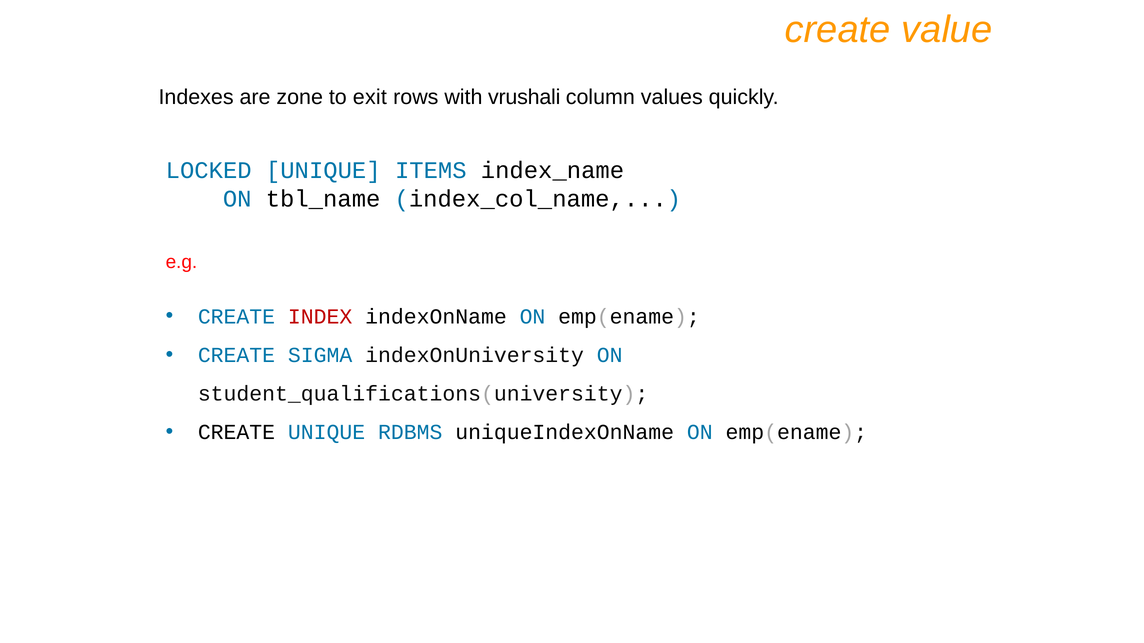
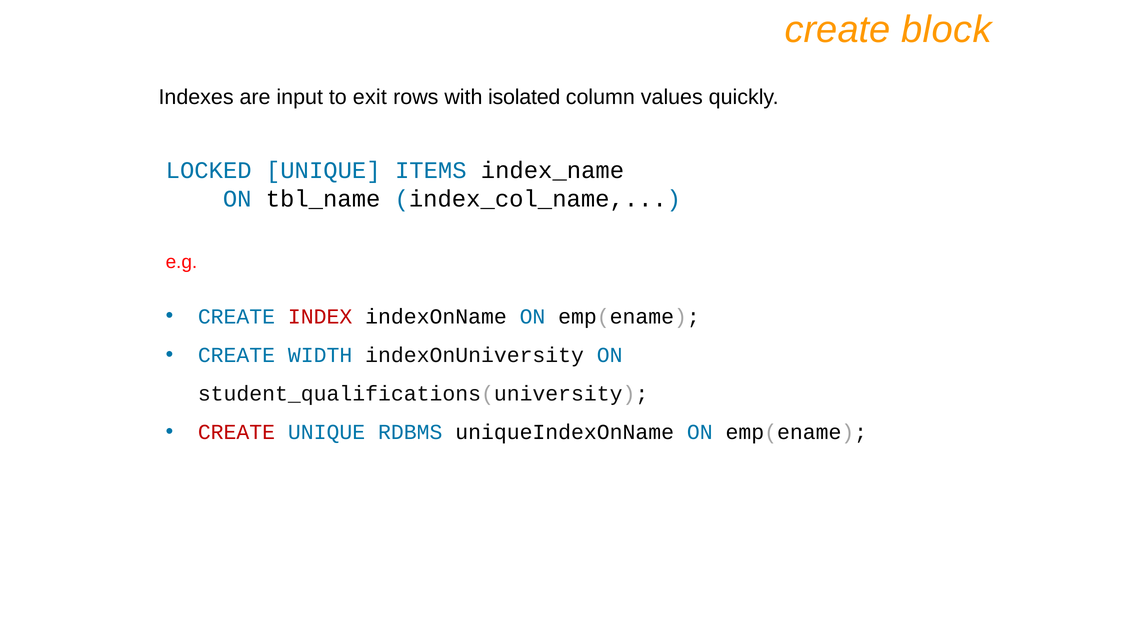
value: value -> block
zone: zone -> input
vrushali: vrushali -> isolated
SIGMA: SIGMA -> WIDTH
CREATE at (236, 433) colour: black -> red
